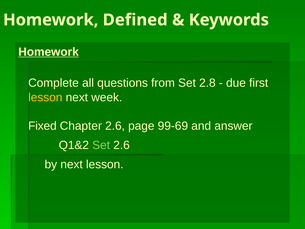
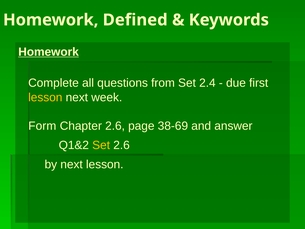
2.8: 2.8 -> 2.4
Fixed: Fixed -> Form
99-69: 99-69 -> 38-69
Set at (101, 145) colour: light green -> yellow
